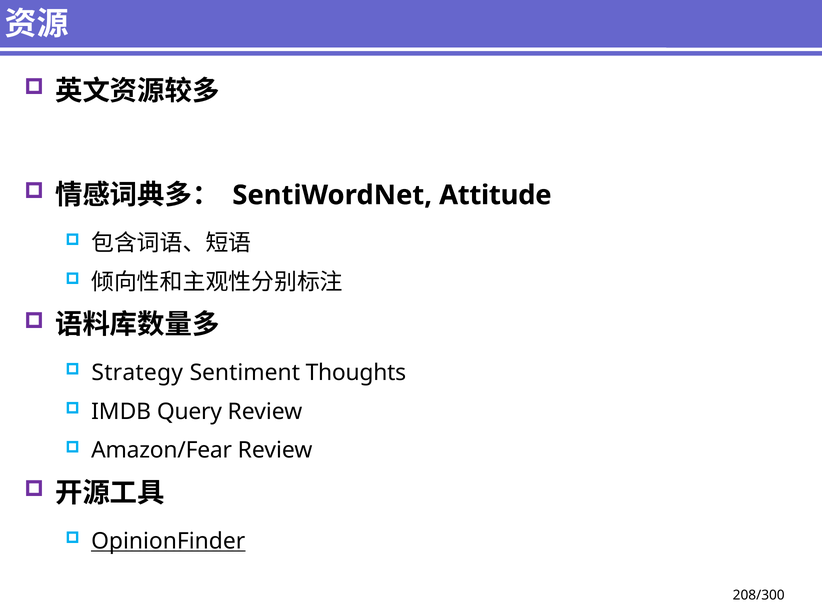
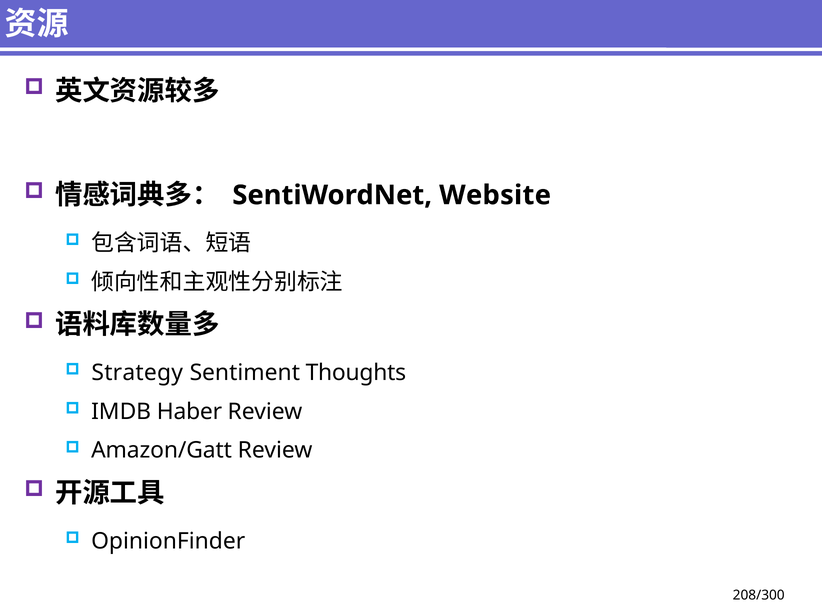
Attitude: Attitude -> Website
Query: Query -> Haber
Amazon/Fear: Amazon/Fear -> Amazon/Gatt
OpinionFinder underline: present -> none
